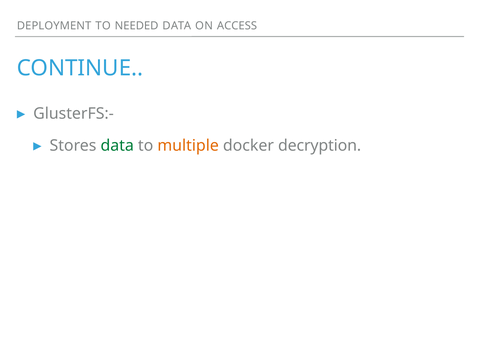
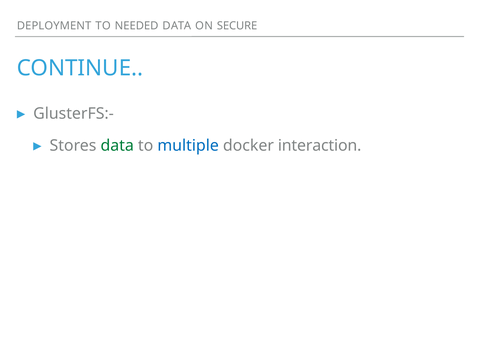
ACCESS: ACCESS -> SECURE
multiple colour: orange -> blue
decryption: decryption -> interaction
